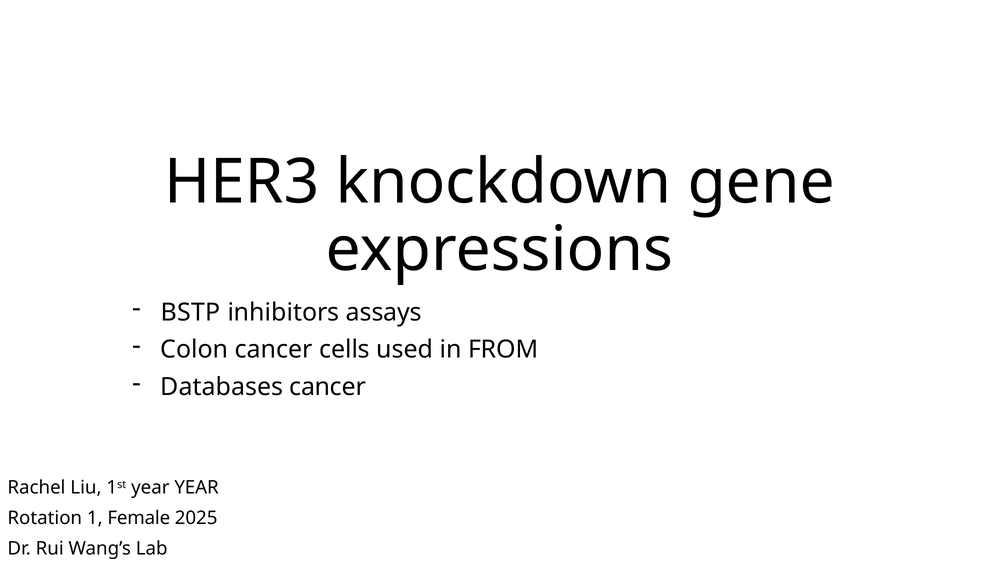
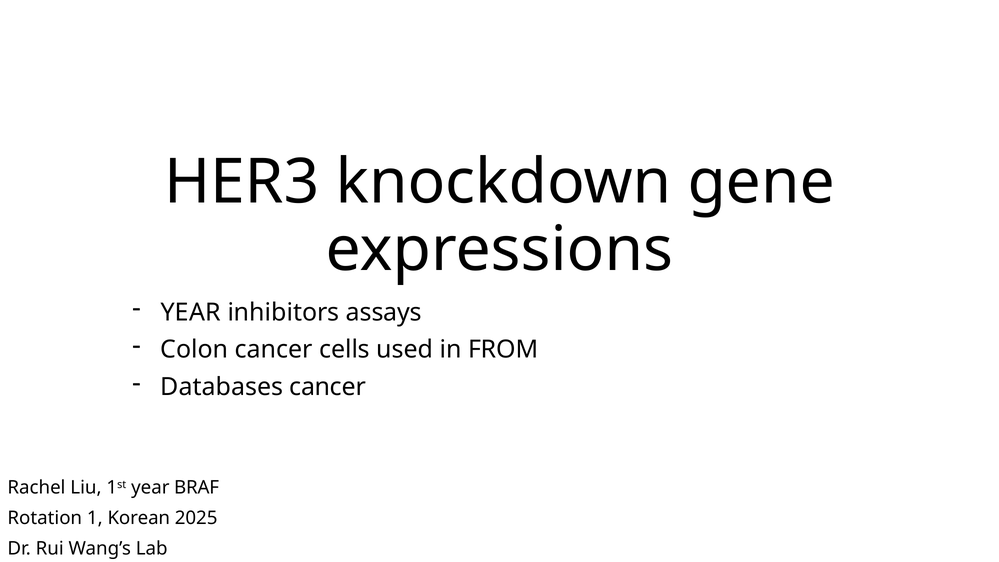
BSTP at (191, 312): BSTP -> YEAR
year YEAR: YEAR -> BRAF
Female: Female -> Korean
